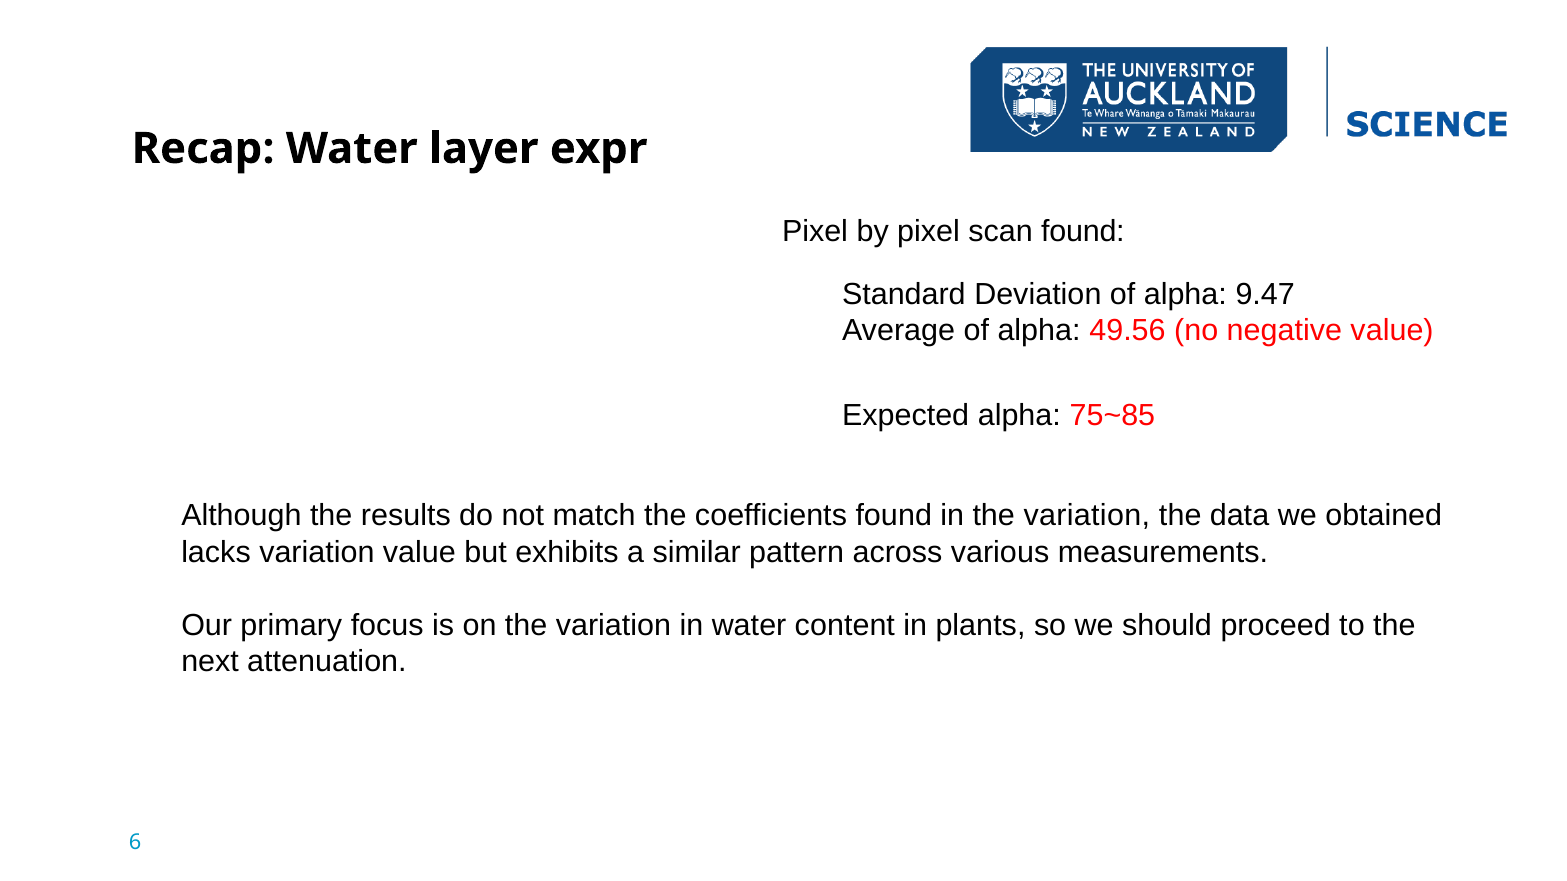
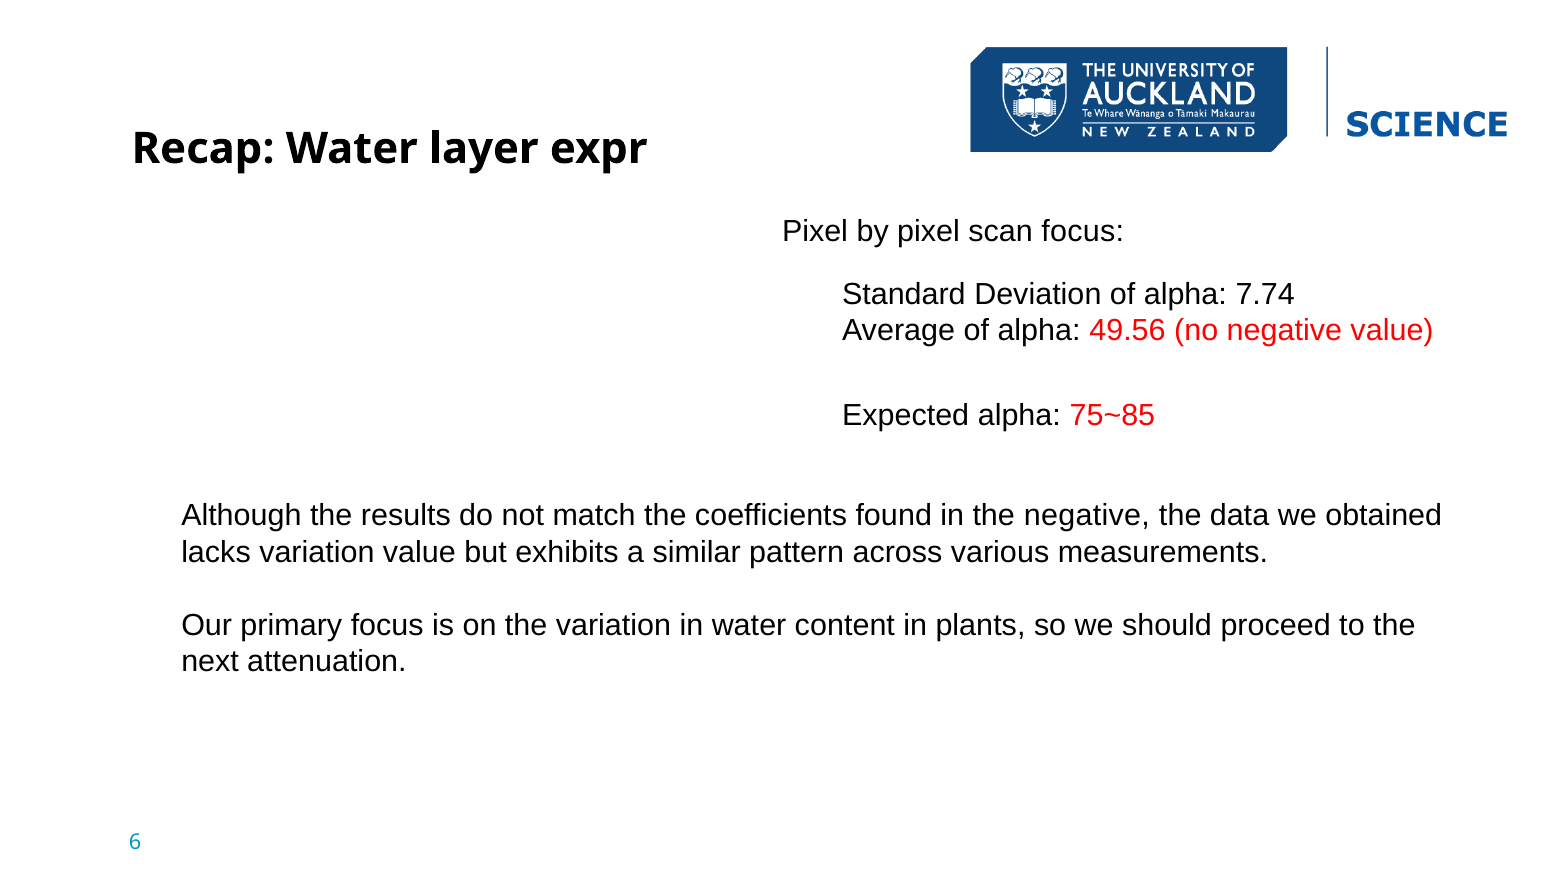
scan found: found -> focus
9.47: 9.47 -> 7.74
in the variation: variation -> negative
